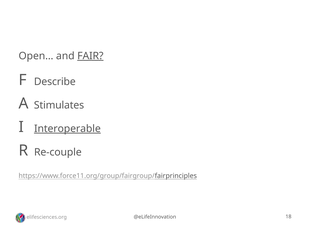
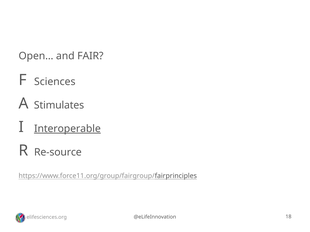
FAIR underline: present -> none
Describe: Describe -> Sciences
Re-couple: Re-couple -> Re-source
